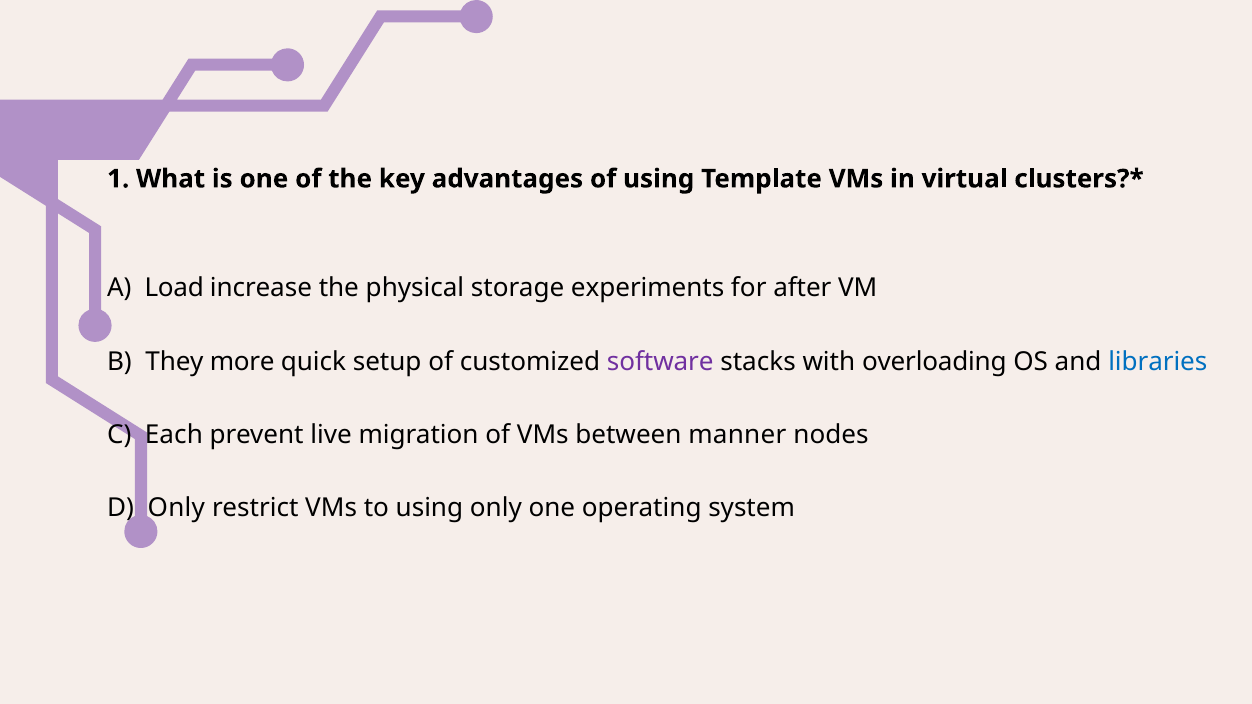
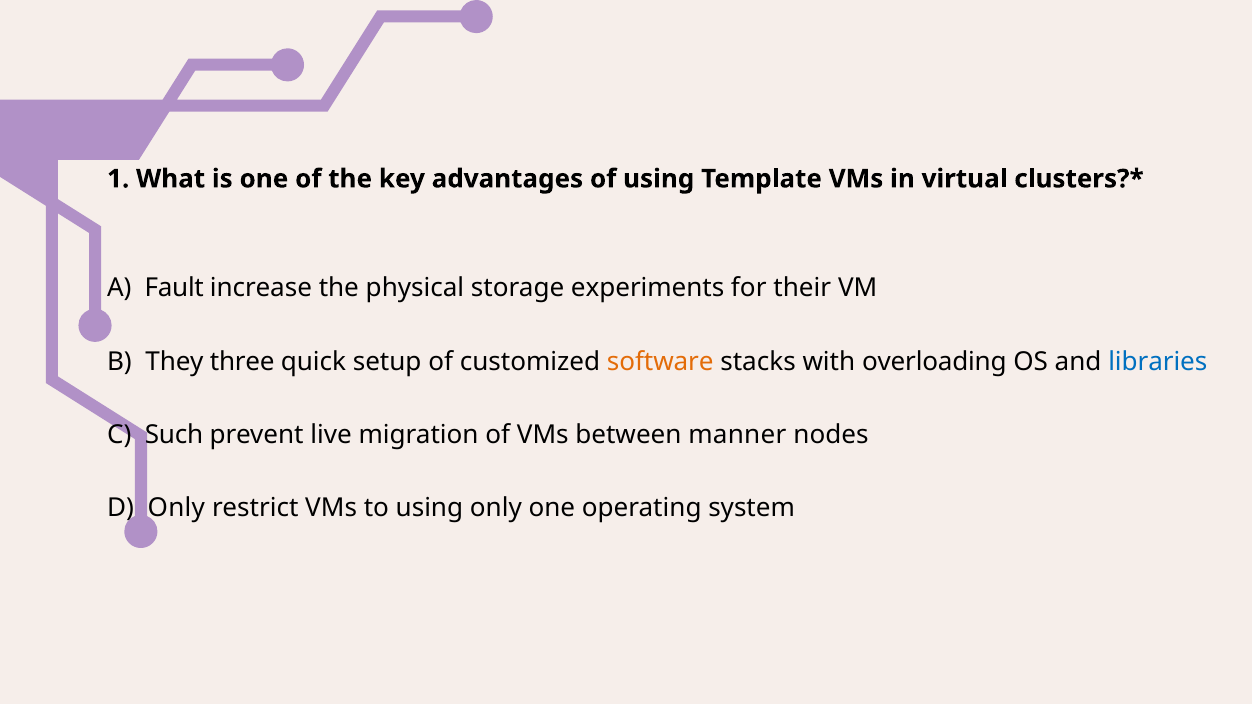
Load: Load -> Fault
after: after -> their
more: more -> three
software colour: purple -> orange
Each: Each -> Such
